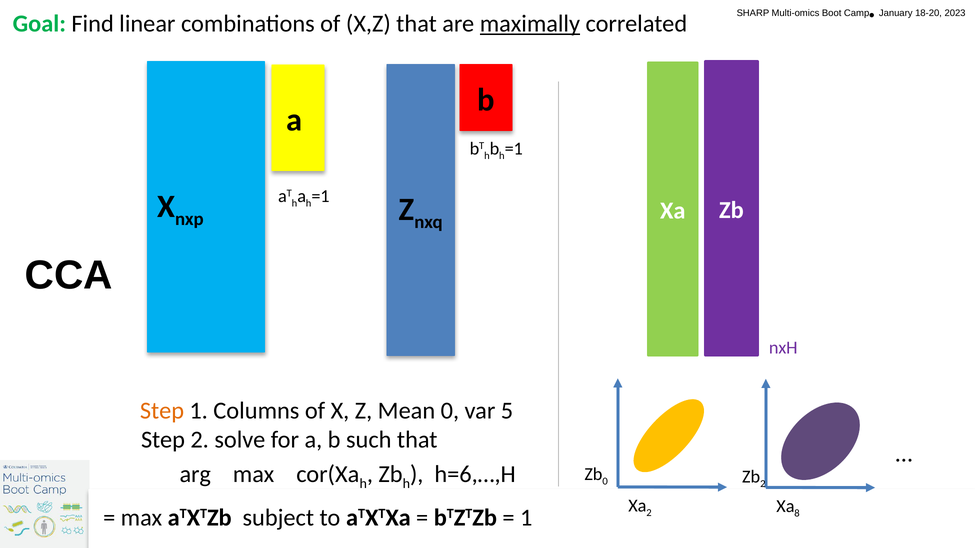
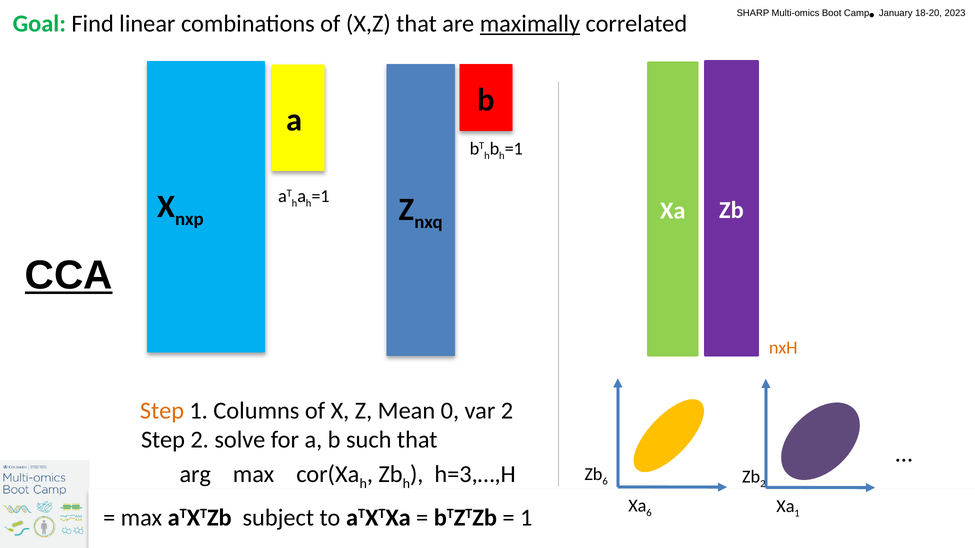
CCA underline: none -> present
nxH colour: purple -> orange
var 5: 5 -> 2
h=6,…,H: h=6,…,H -> h=3,…,H
Zb 0: 0 -> 6
Xa 2: 2 -> 6
Xa 8: 8 -> 1
